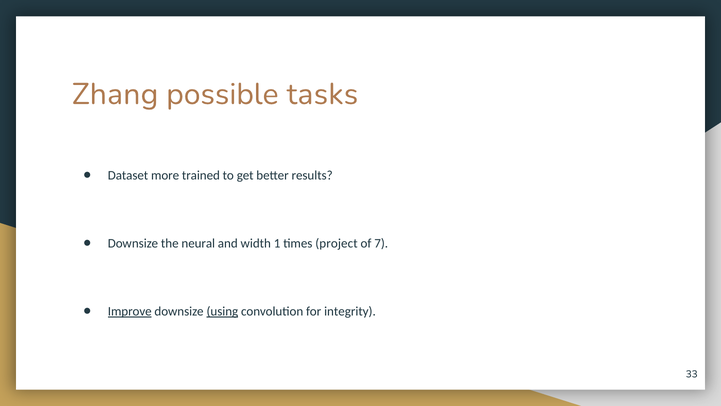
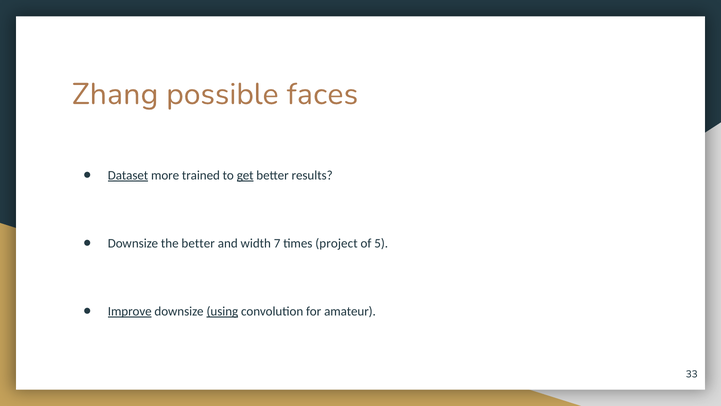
tasks: tasks -> faces
Dataset underline: none -> present
get underline: none -> present
the neural: neural -> better
1: 1 -> 7
7: 7 -> 5
integrity: integrity -> amateur
